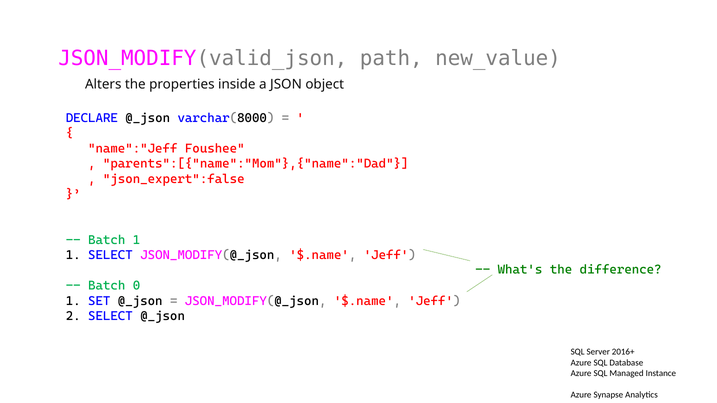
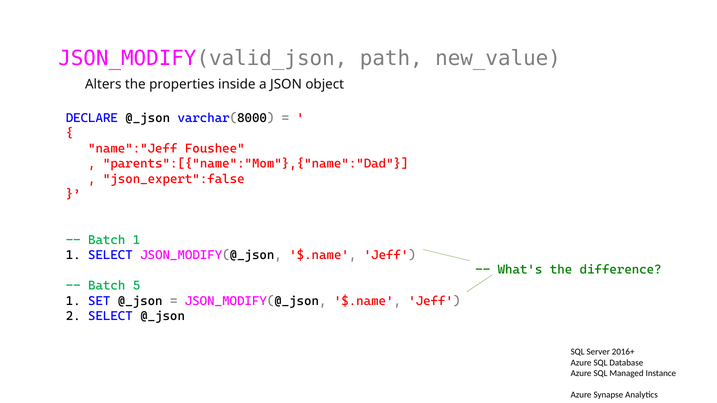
0: 0 -> 5
